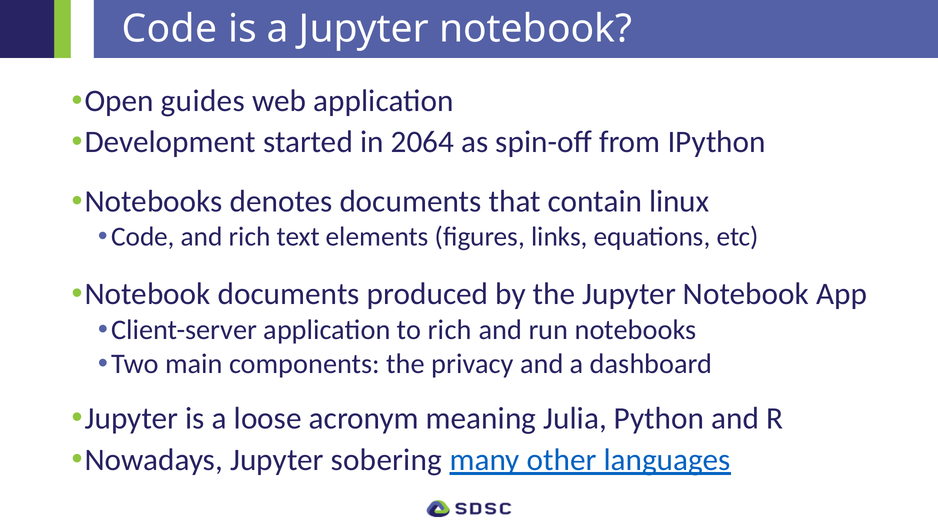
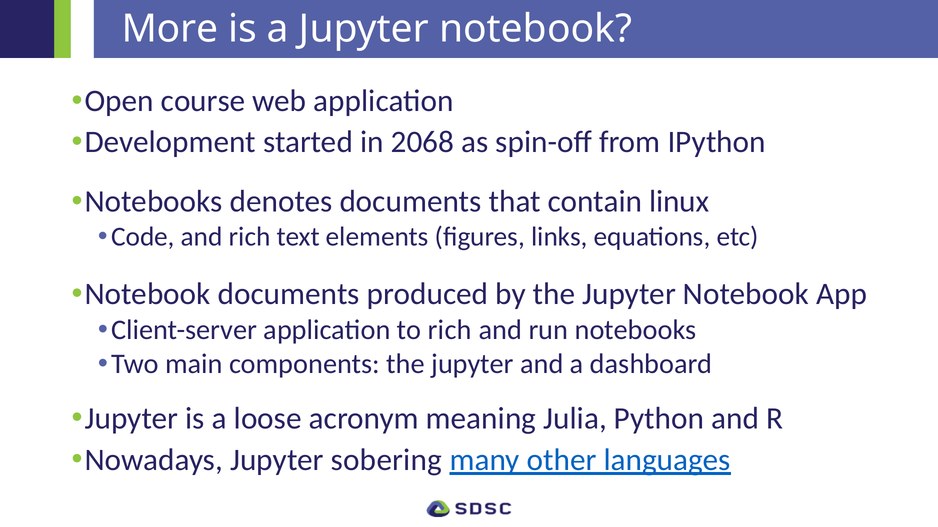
Code at (170, 29): Code -> More
guides: guides -> course
2064: 2064 -> 2068
components the privacy: privacy -> jupyter
